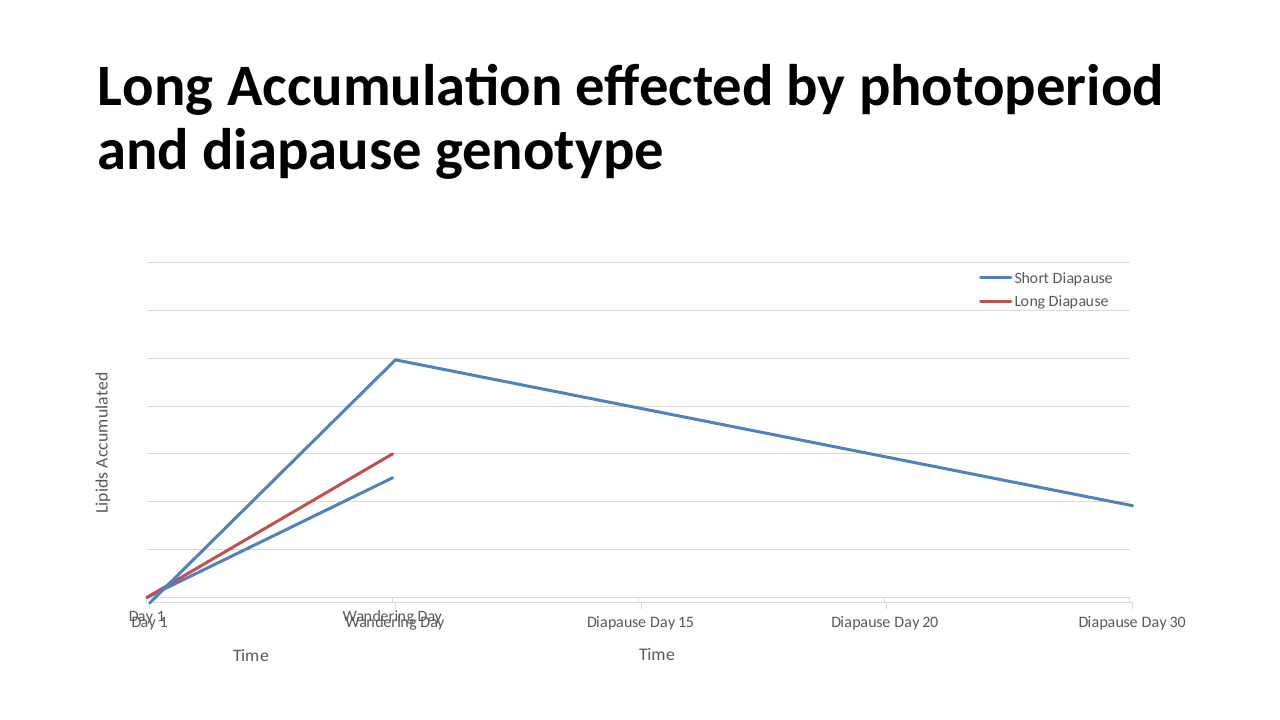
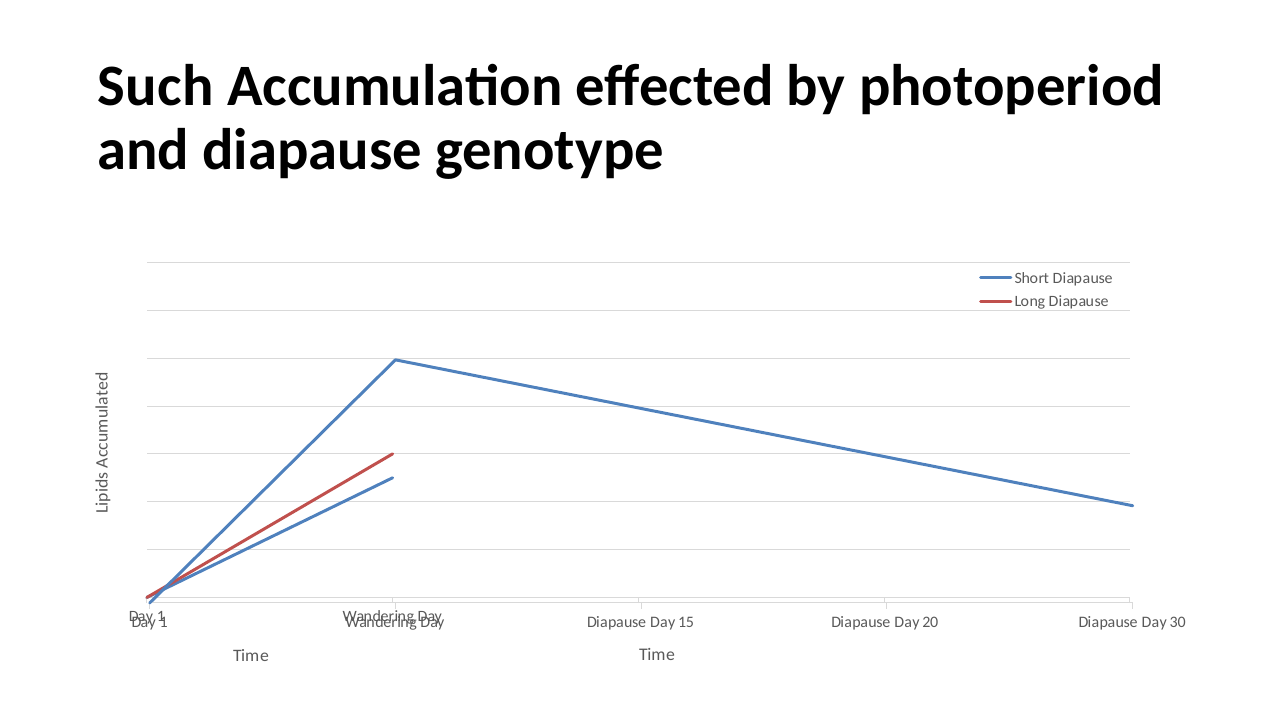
Long at (156, 86): Long -> Such
